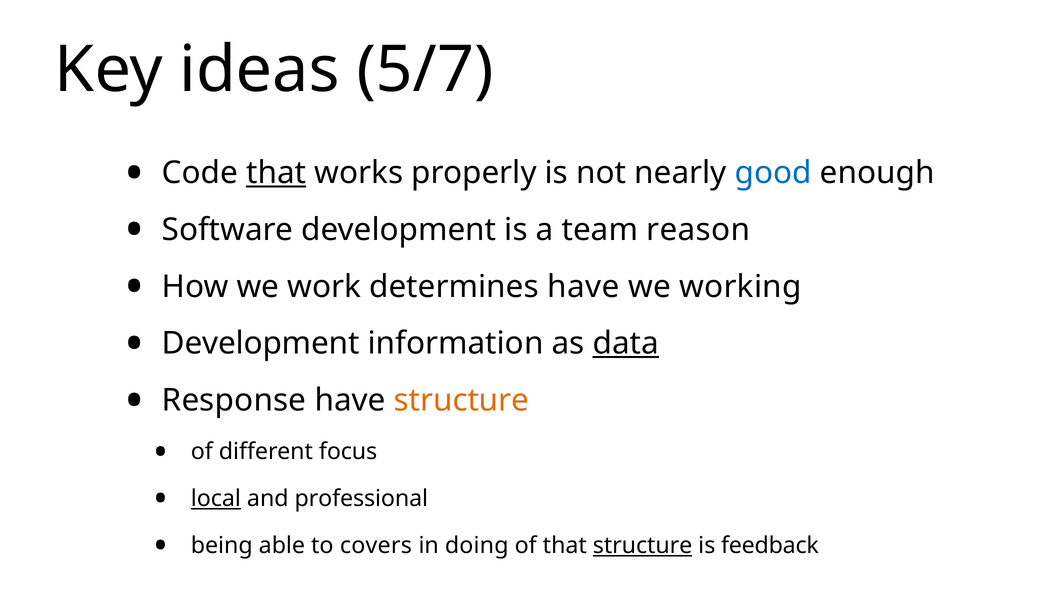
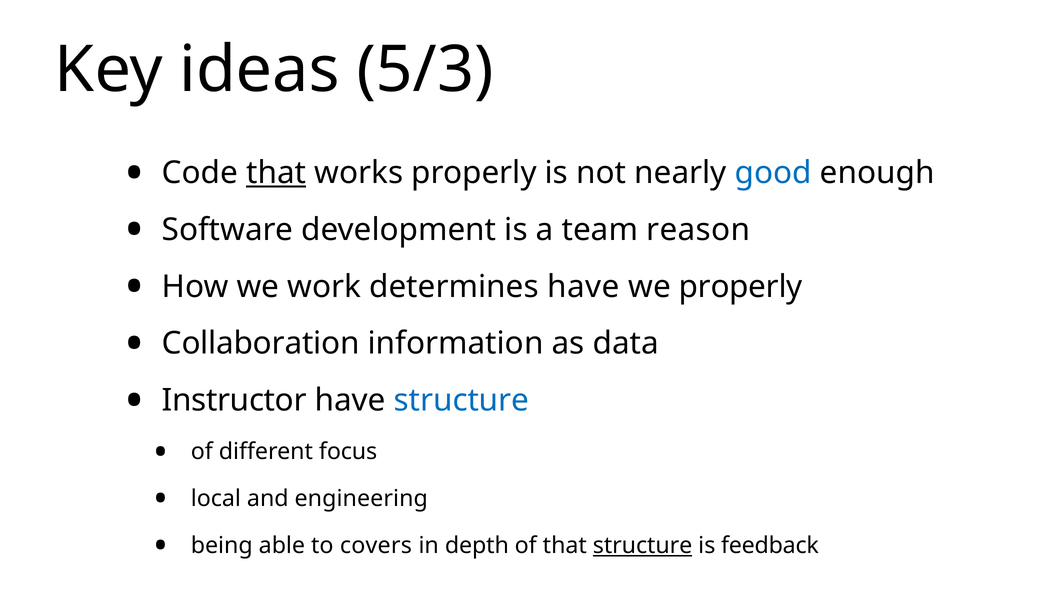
5/7: 5/7 -> 5/3
we working: working -> properly
Development at (261, 344): Development -> Collaboration
data underline: present -> none
Response: Response -> Instructor
structure at (461, 401) colour: orange -> blue
local underline: present -> none
professional: professional -> engineering
doing: doing -> depth
